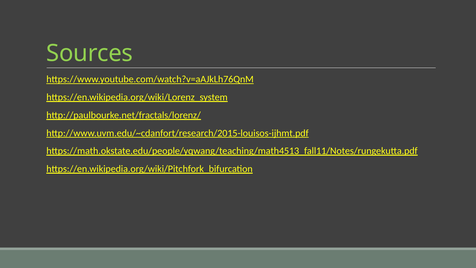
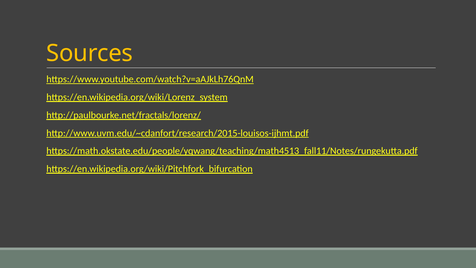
Sources colour: light green -> yellow
